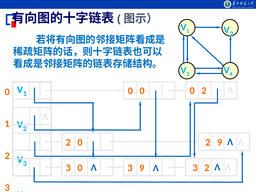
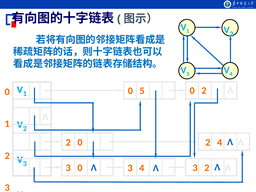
0 at (142, 91): 0 -> 5
2 9: 9 -> 4
3 9: 9 -> 4
